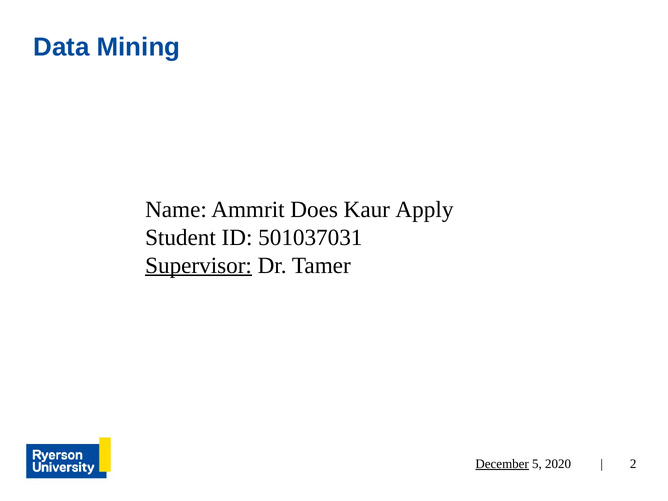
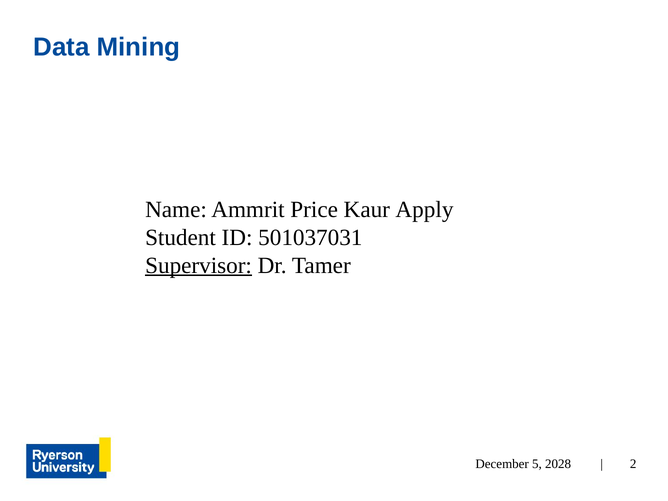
Does: Does -> Price
December underline: present -> none
2020: 2020 -> 2028
